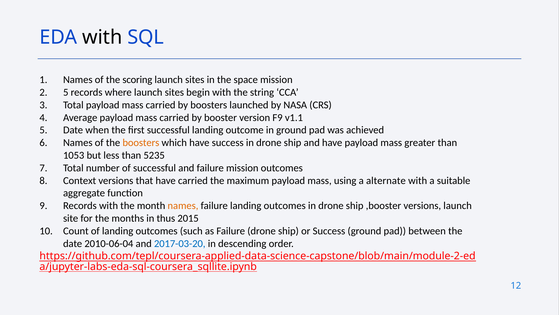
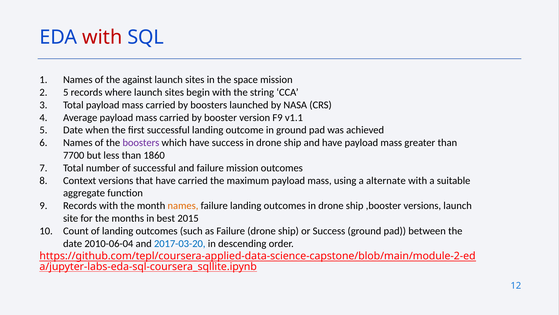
with at (102, 37) colour: black -> red
scoring: scoring -> against
boosters at (141, 143) colour: orange -> purple
1053: 1053 -> 7700
5235: 5235 -> 1860
thus: thus -> best
